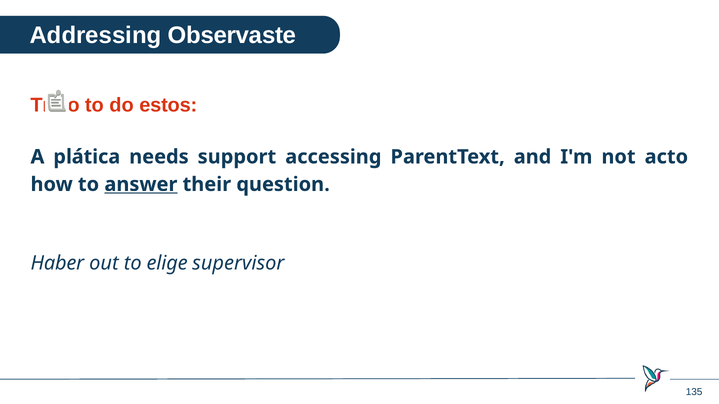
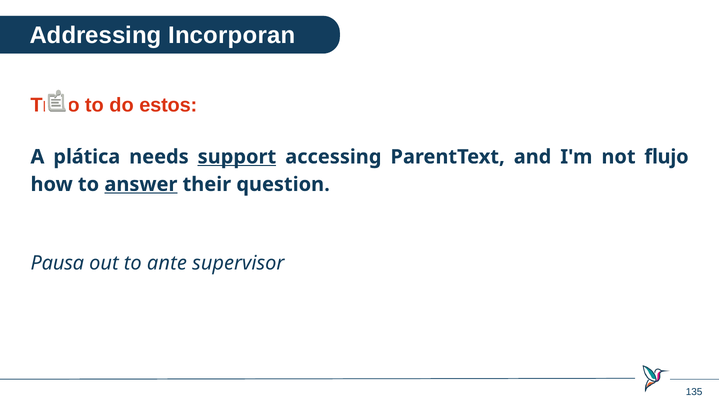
Observaste: Observaste -> Incorporan
support underline: none -> present
acto: acto -> flujo
Haber: Haber -> Pausa
elige: elige -> ante
